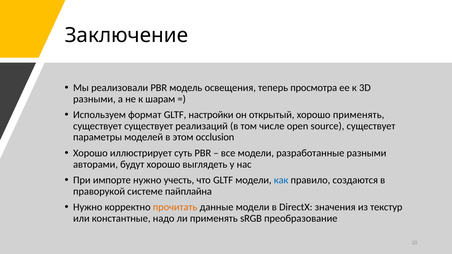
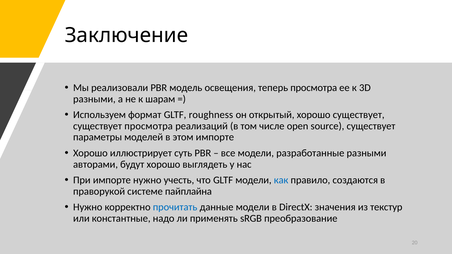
настройки: настройки -> roughness
хорошо применять: применять -> существует
существует существует: существует -> просмотра
этом occlusion: occlusion -> импорте
прочитать colour: orange -> blue
